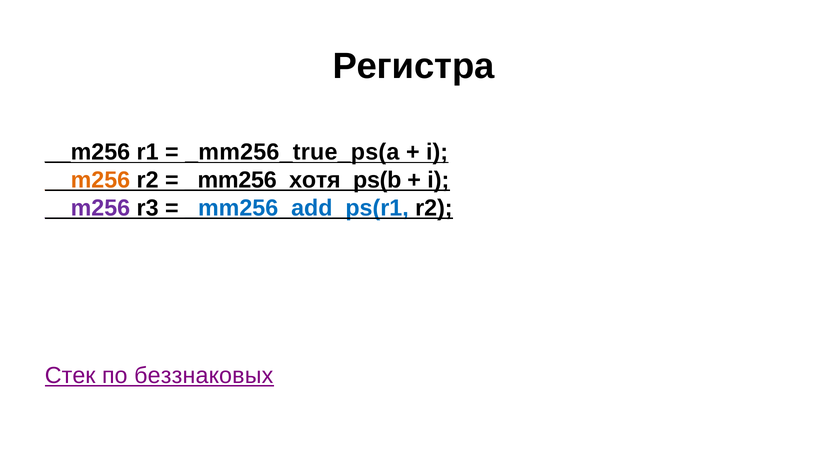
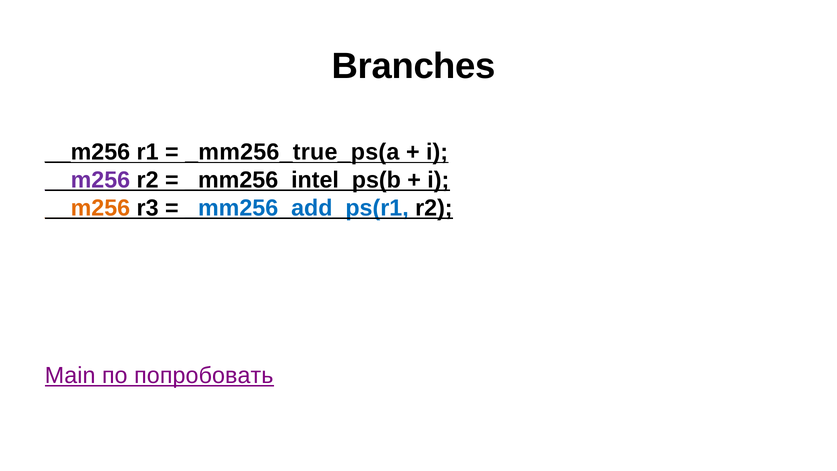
Регистра: Регистра -> Branches
__m256 at (87, 180) colour: orange -> purple
_mm256_хотя_ps(b: _mm256_хотя_ps(b -> _mm256_intel_ps(b
__m256 at (87, 208) colour: purple -> orange
Стек: Стек -> Main
беззнаковых: беззнаковых -> попробовать
